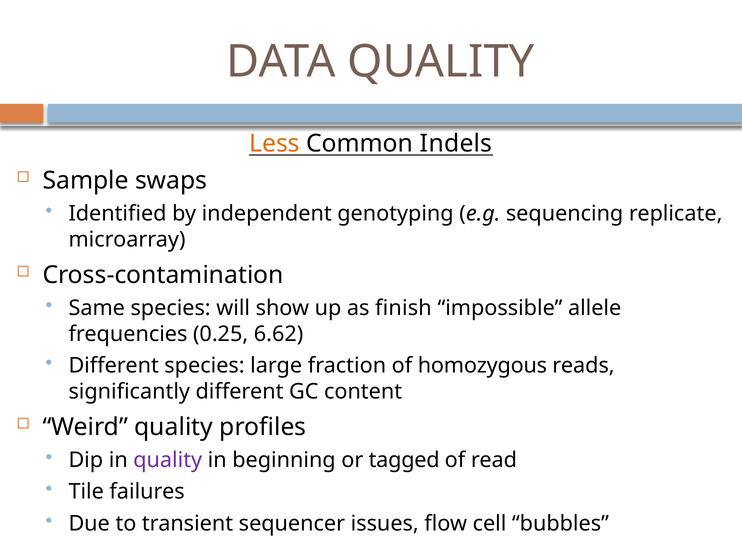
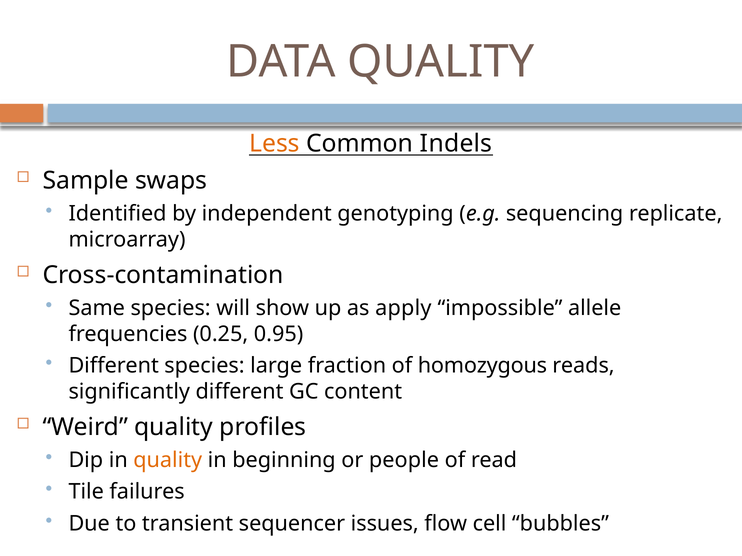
finish: finish -> apply
6.62: 6.62 -> 0.95
quality at (168, 461) colour: purple -> orange
tagged: tagged -> people
